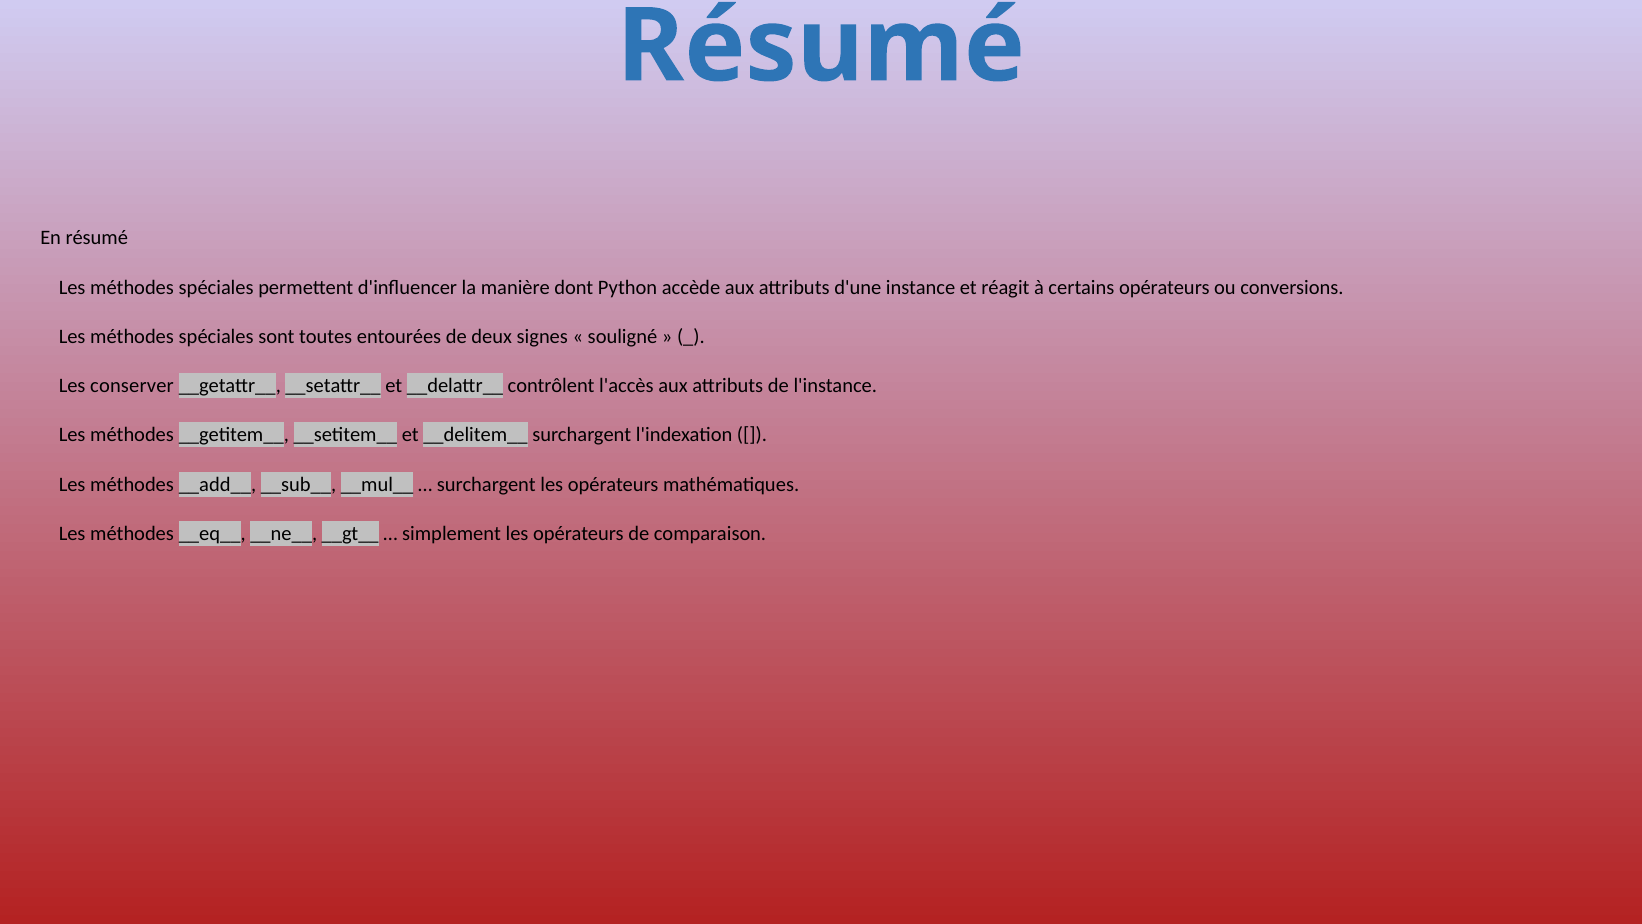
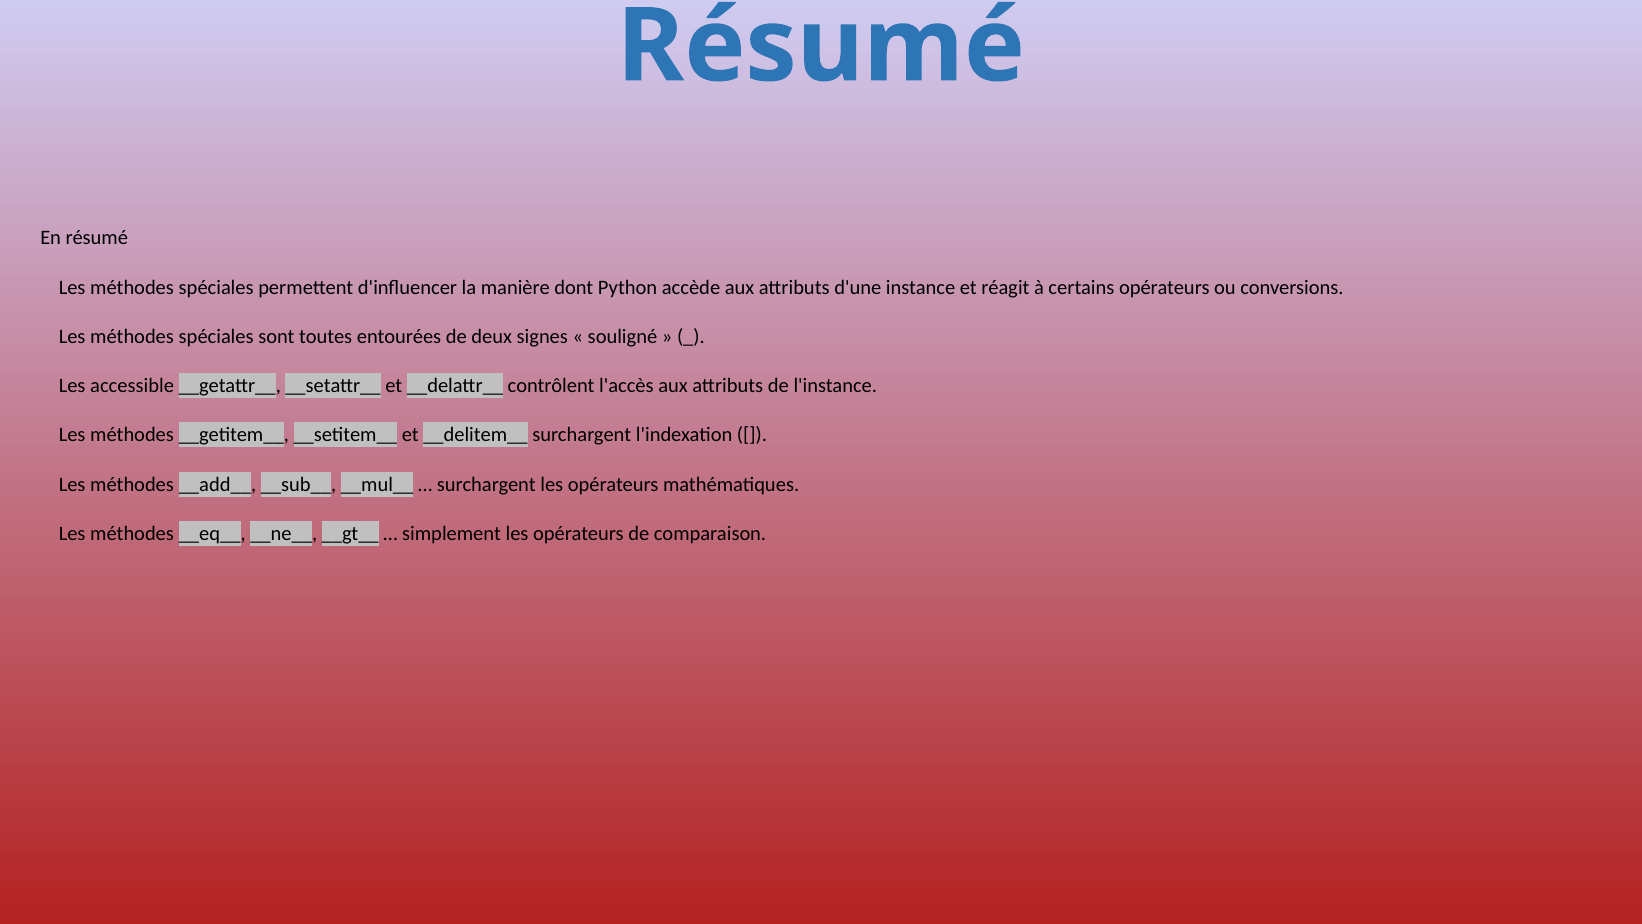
conserver: conserver -> accessible
